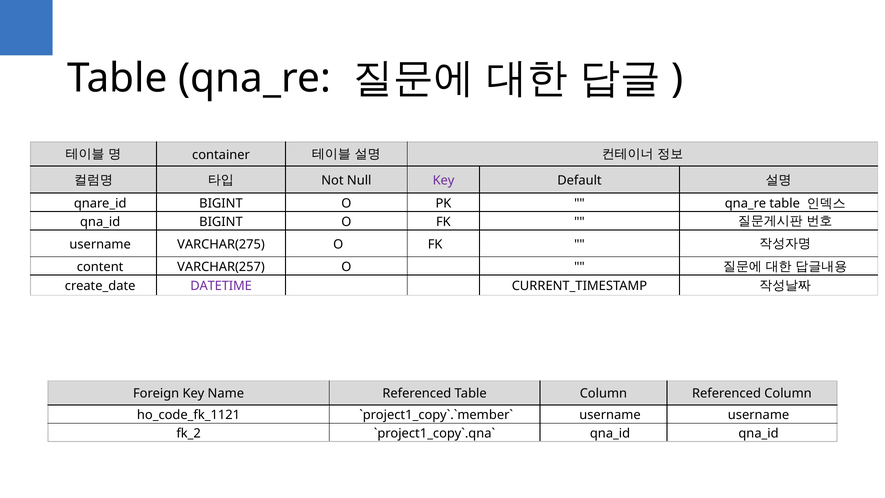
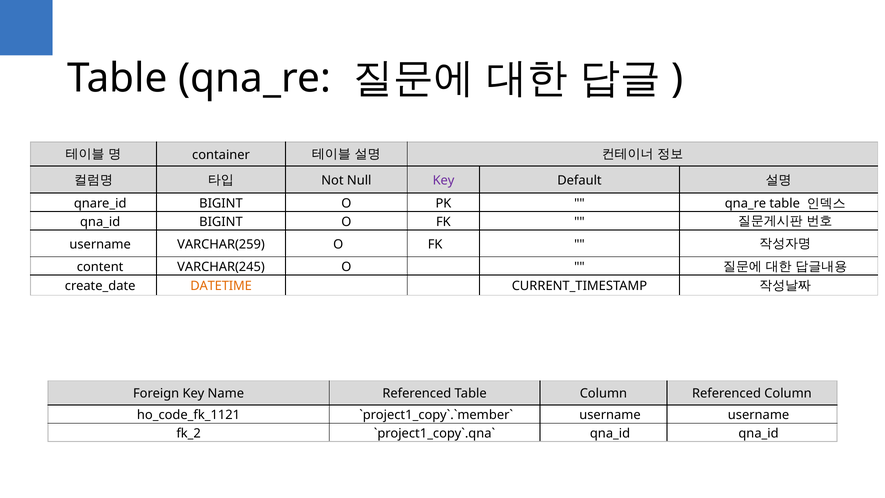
VARCHAR(275: VARCHAR(275 -> VARCHAR(259
VARCHAR(257: VARCHAR(257 -> VARCHAR(245
DATETIME colour: purple -> orange
